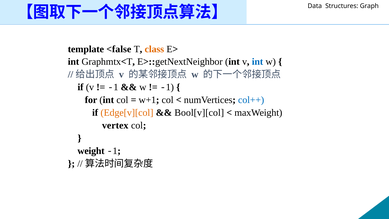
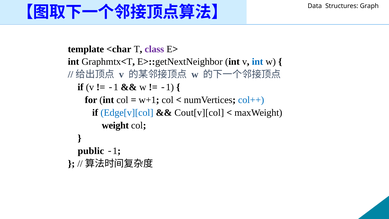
<false: <false -> <char
class colour: orange -> purple
Edge[v][col colour: orange -> blue
Bool[v][col: Bool[v][col -> Cout[v][col
vertex: vertex -> weight
weight: weight -> public
